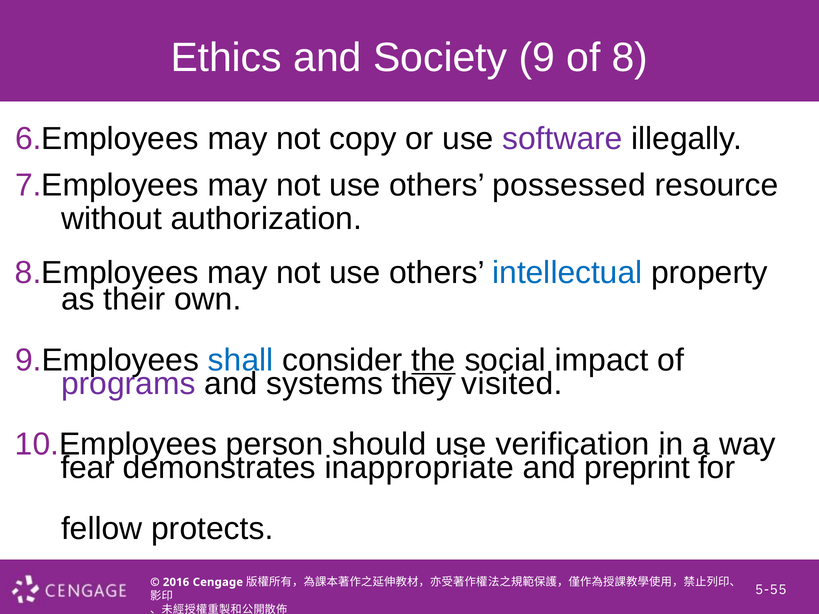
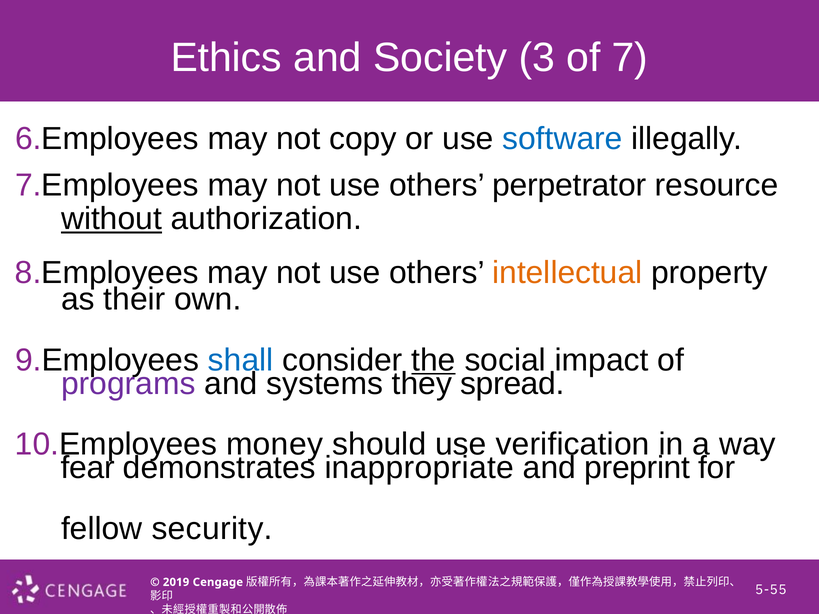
9: 9 -> 3
8: 8 -> 7
software colour: purple -> blue
possessed: possessed -> perpetrator
without underline: none -> present
intellectual colour: blue -> orange
visited: visited -> spread
person: person -> money
protects: protects -> security
2016: 2016 -> 2019
